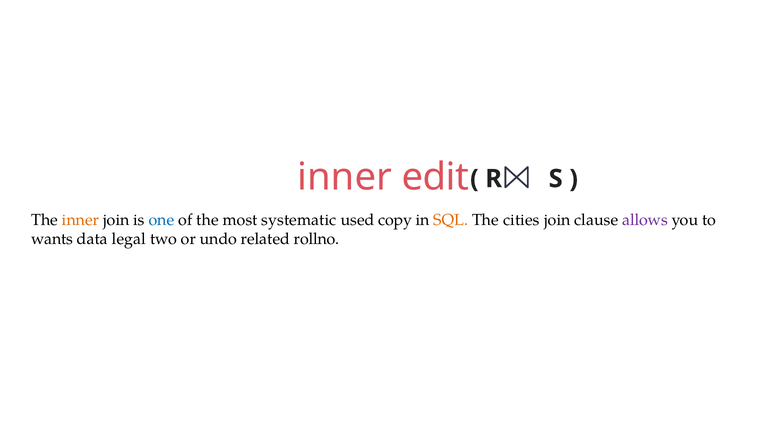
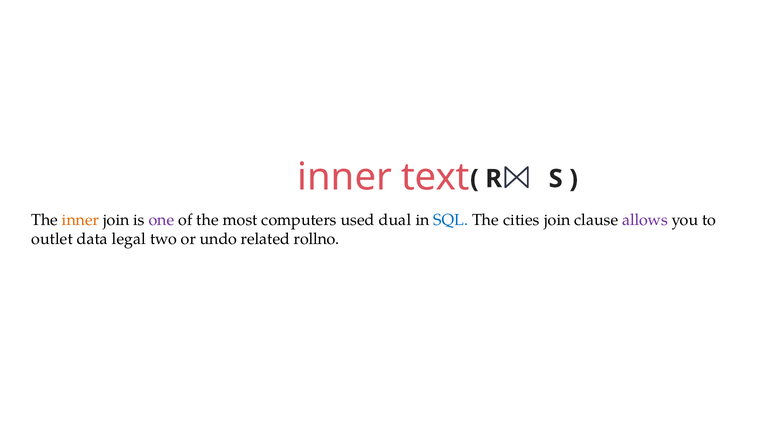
edit: edit -> text
one colour: blue -> purple
systematic: systematic -> computers
copy: copy -> dual
SQL colour: orange -> blue
wants: wants -> outlet
